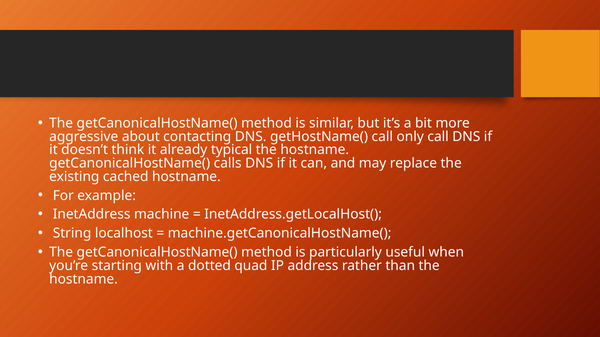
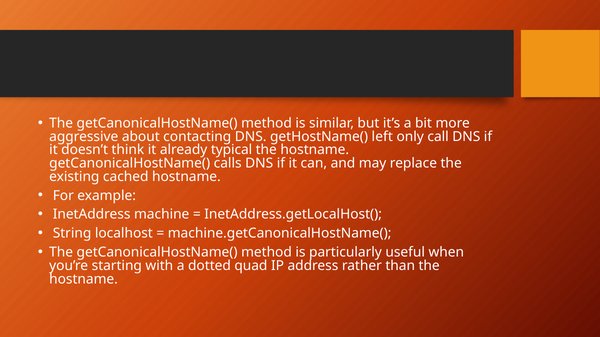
getHostName( call: call -> left
